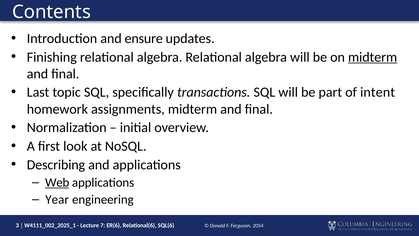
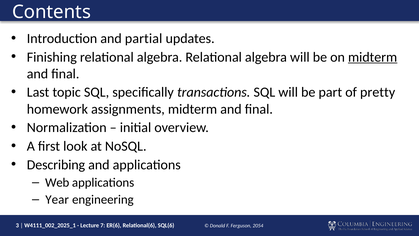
ensure: ensure -> partial
intent: intent -> pretty
Web underline: present -> none
